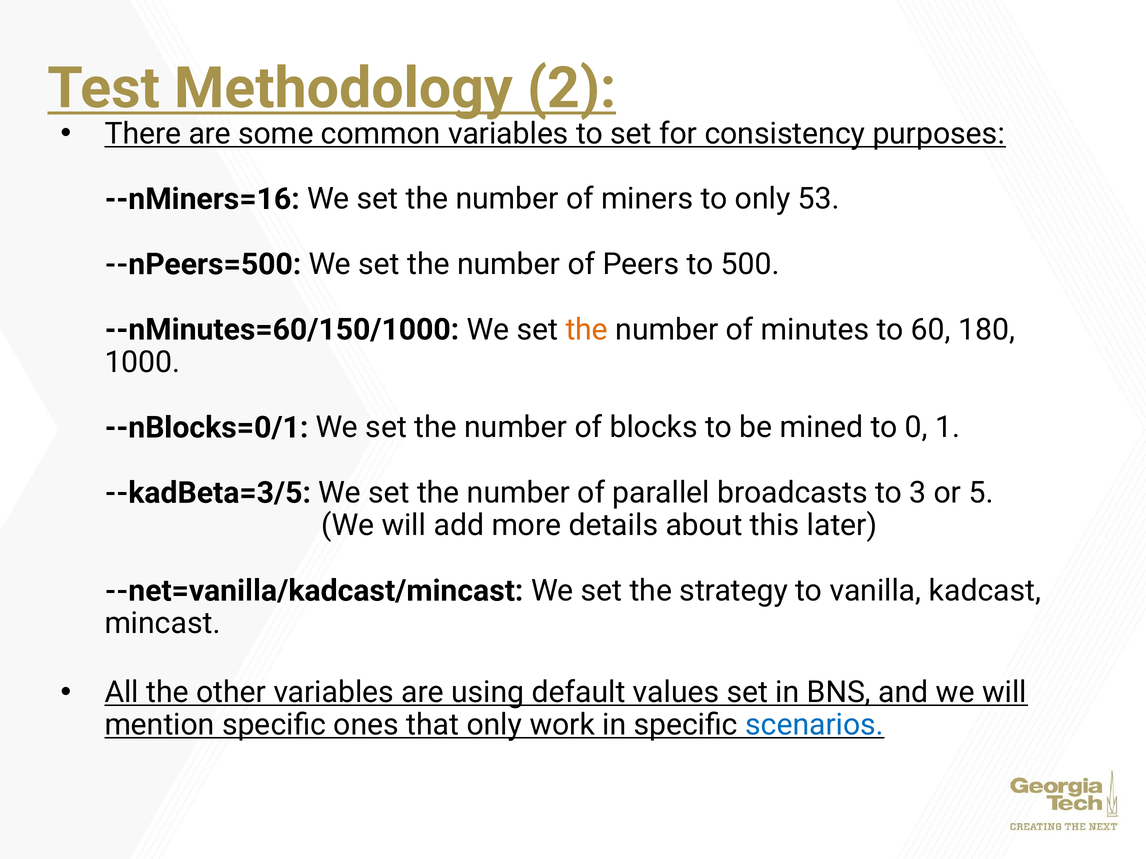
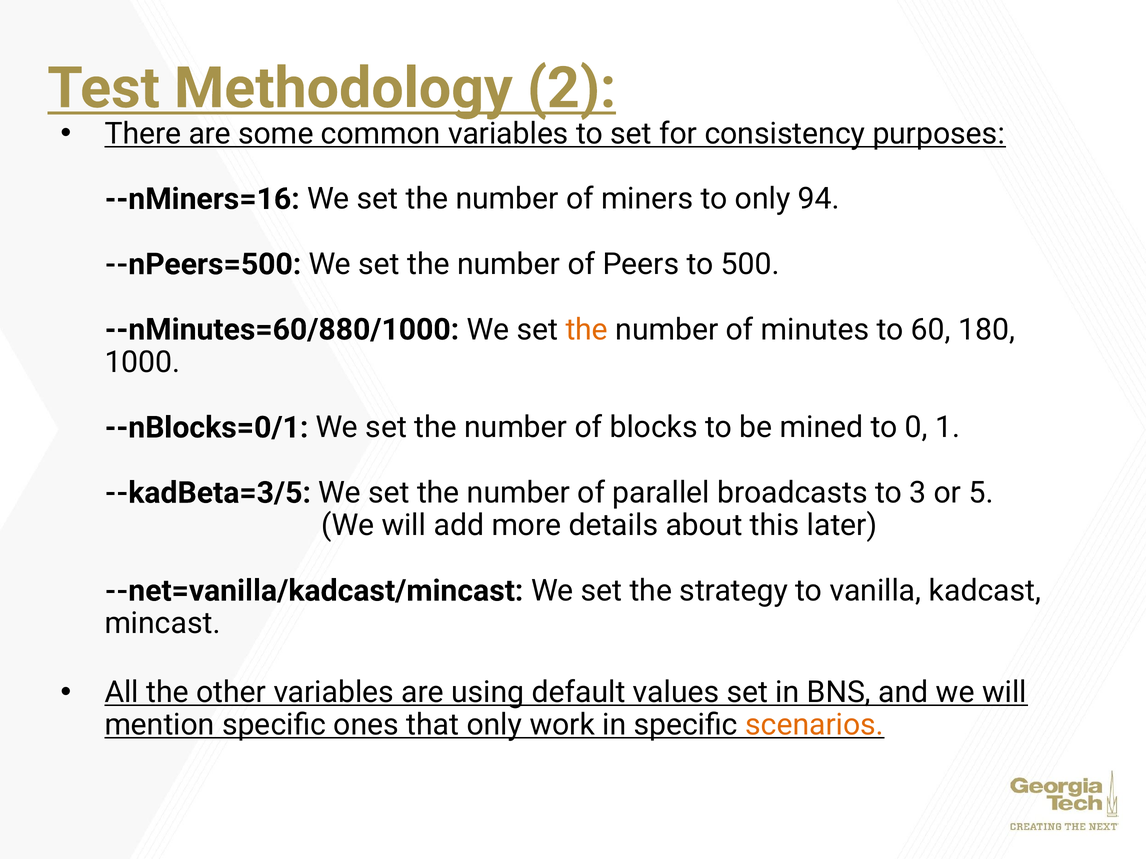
53: 53 -> 94
--nMinutes=60/150/1000: --nMinutes=60/150/1000 -> --nMinutes=60/880/1000
scenarios colour: blue -> orange
